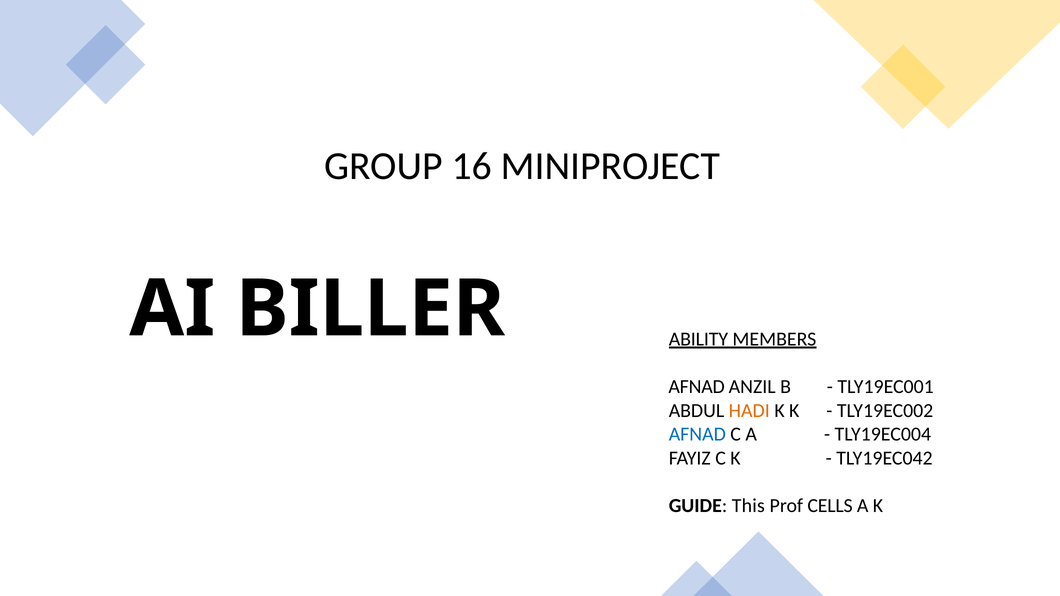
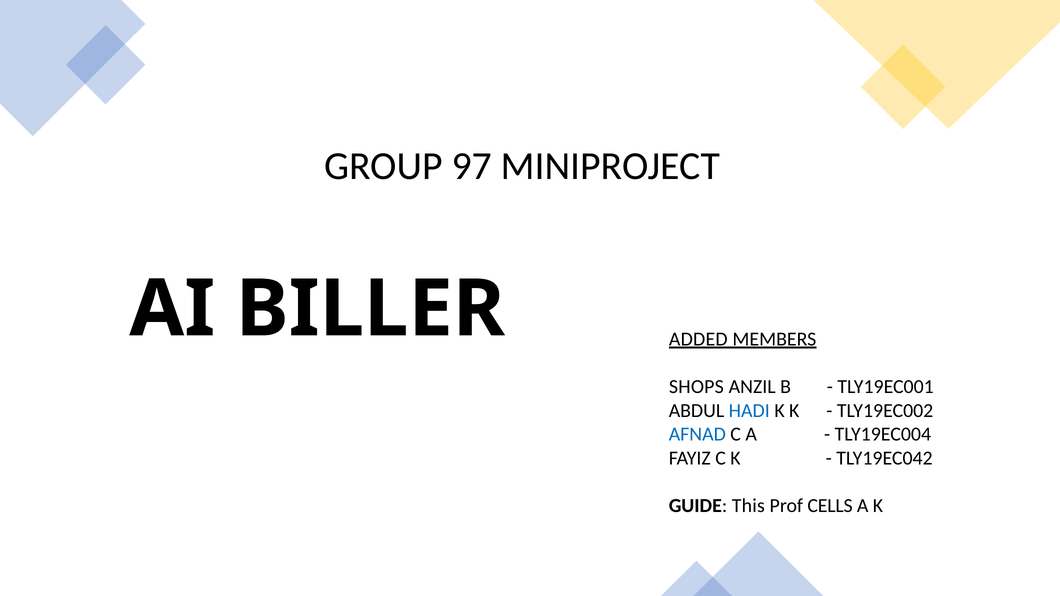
16: 16 -> 97
ABILITY: ABILITY -> ADDED
AFNAD at (697, 387): AFNAD -> SHOPS
HADI colour: orange -> blue
